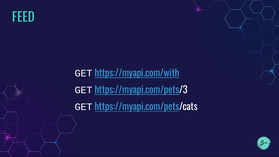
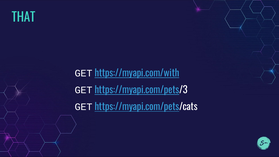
FEED: FEED -> THAT
